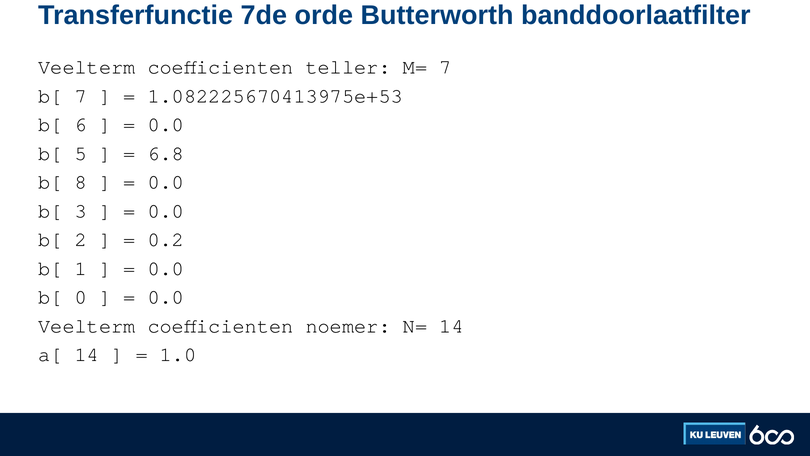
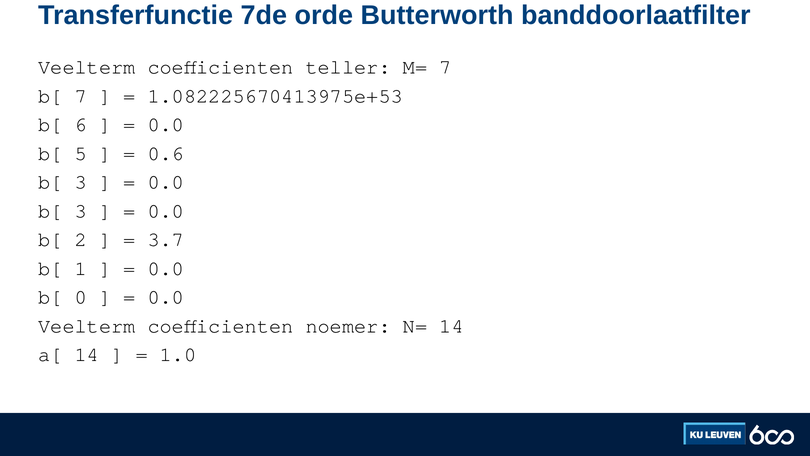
6.8: 6.8 -> 0.6
8 at (81, 182): 8 -> 3
0.2: 0.2 -> 3.7
